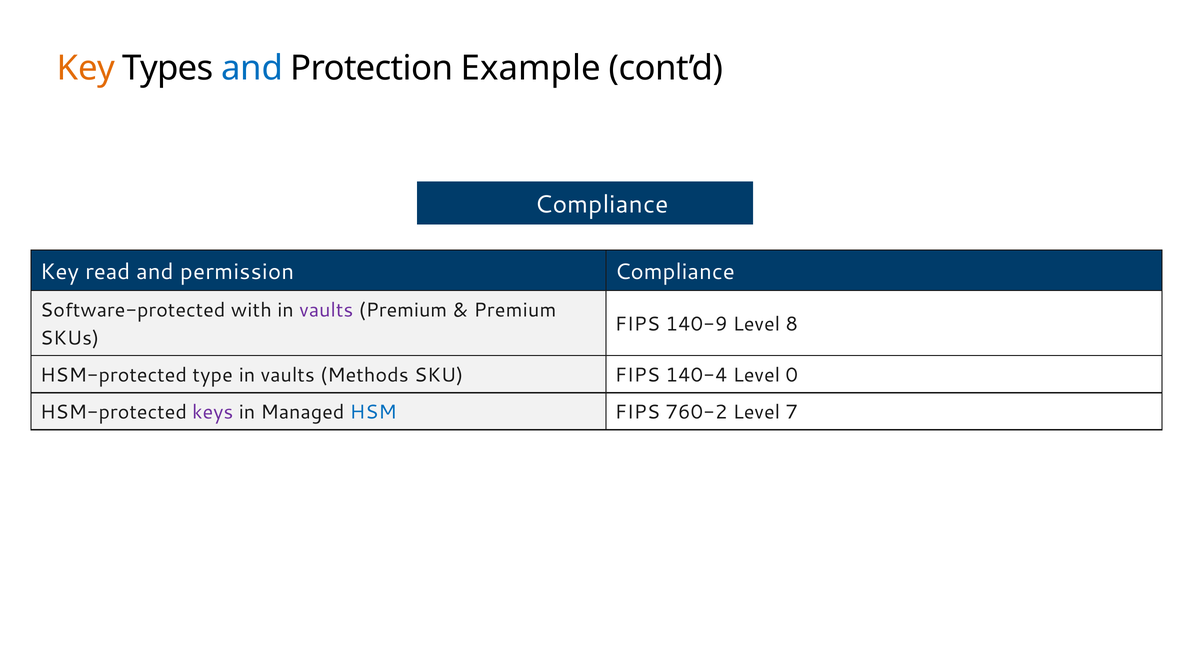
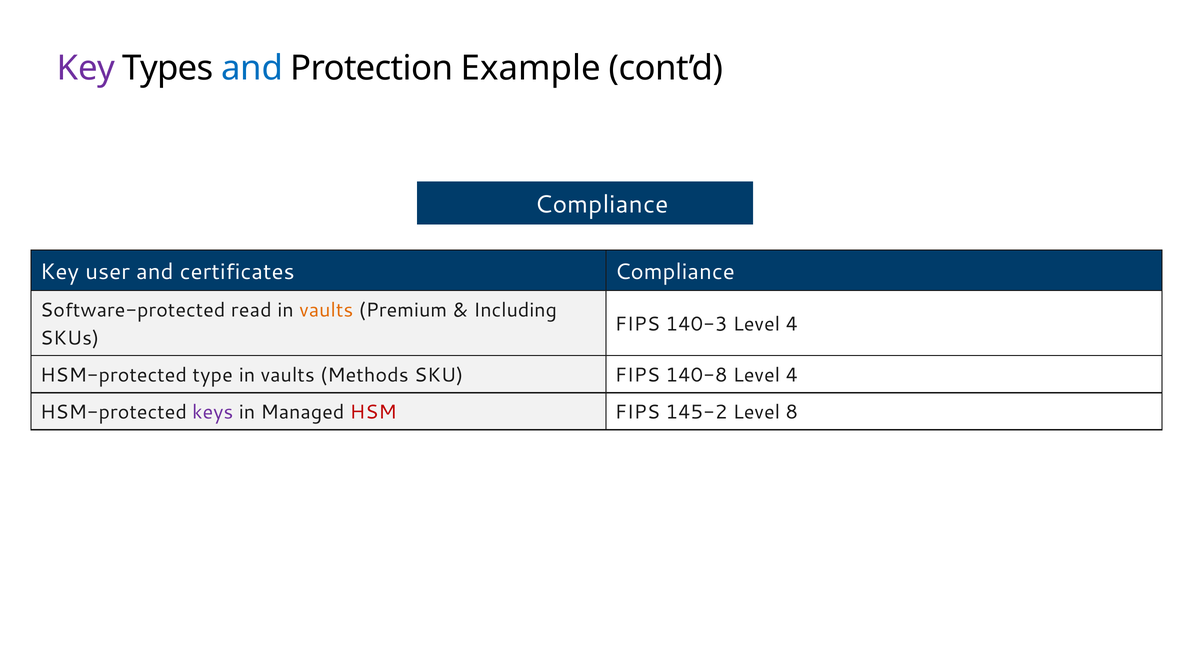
Key at (86, 68) colour: orange -> purple
read: read -> user
permission: permission -> certificates
with: with -> read
vaults at (326, 310) colour: purple -> orange
Premium at (515, 310): Premium -> Including
140-9: 140-9 -> 140-3
8 at (792, 324): 8 -> 4
140-4: 140-4 -> 140-8
0 at (792, 375): 0 -> 4
HSM colour: blue -> red
760-2: 760-2 -> 145-2
7: 7 -> 8
